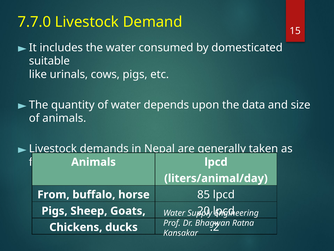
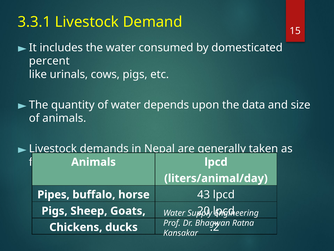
7.7.0: 7.7.0 -> 3.3.1
suitable: suitable -> percent
From: From -> Pipes
85: 85 -> 43
